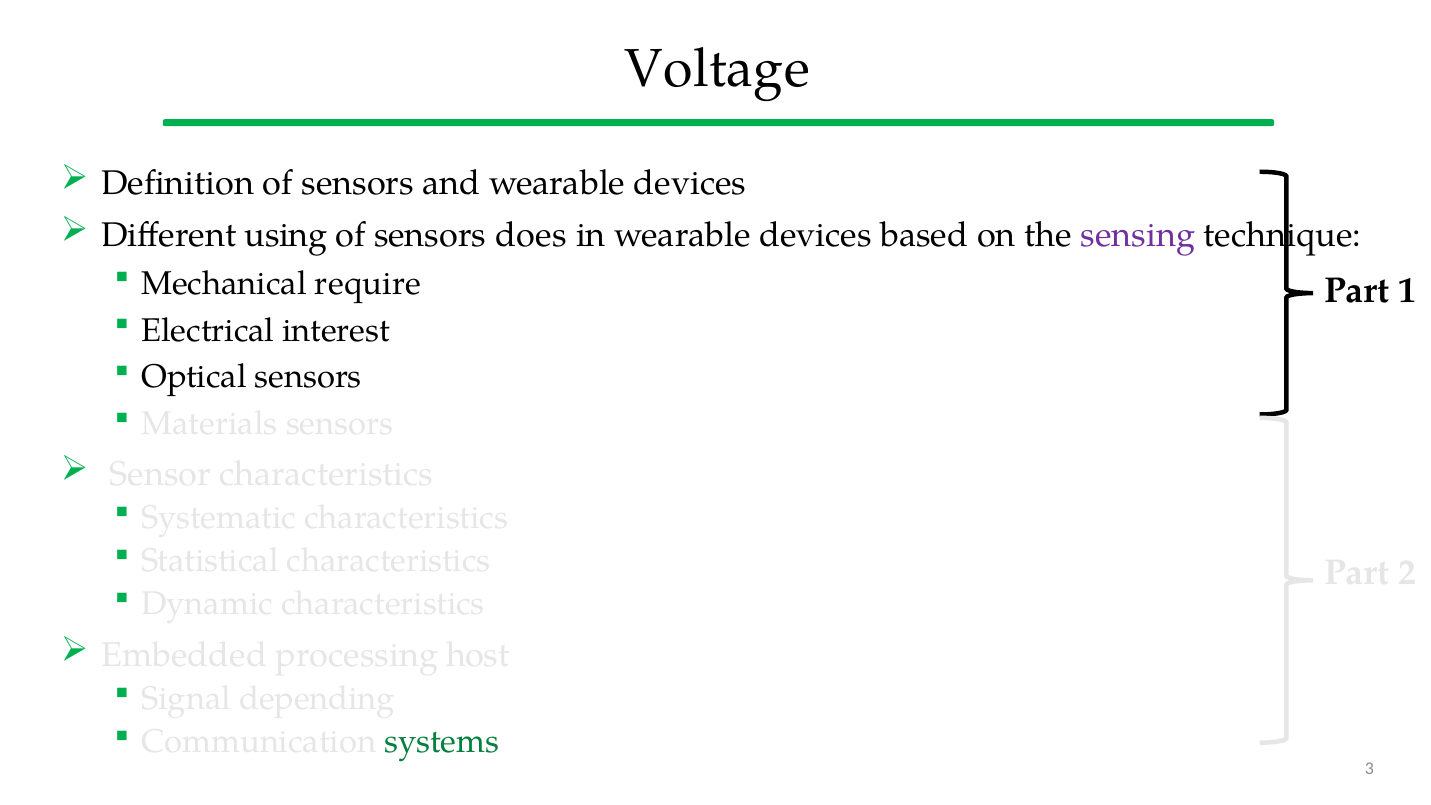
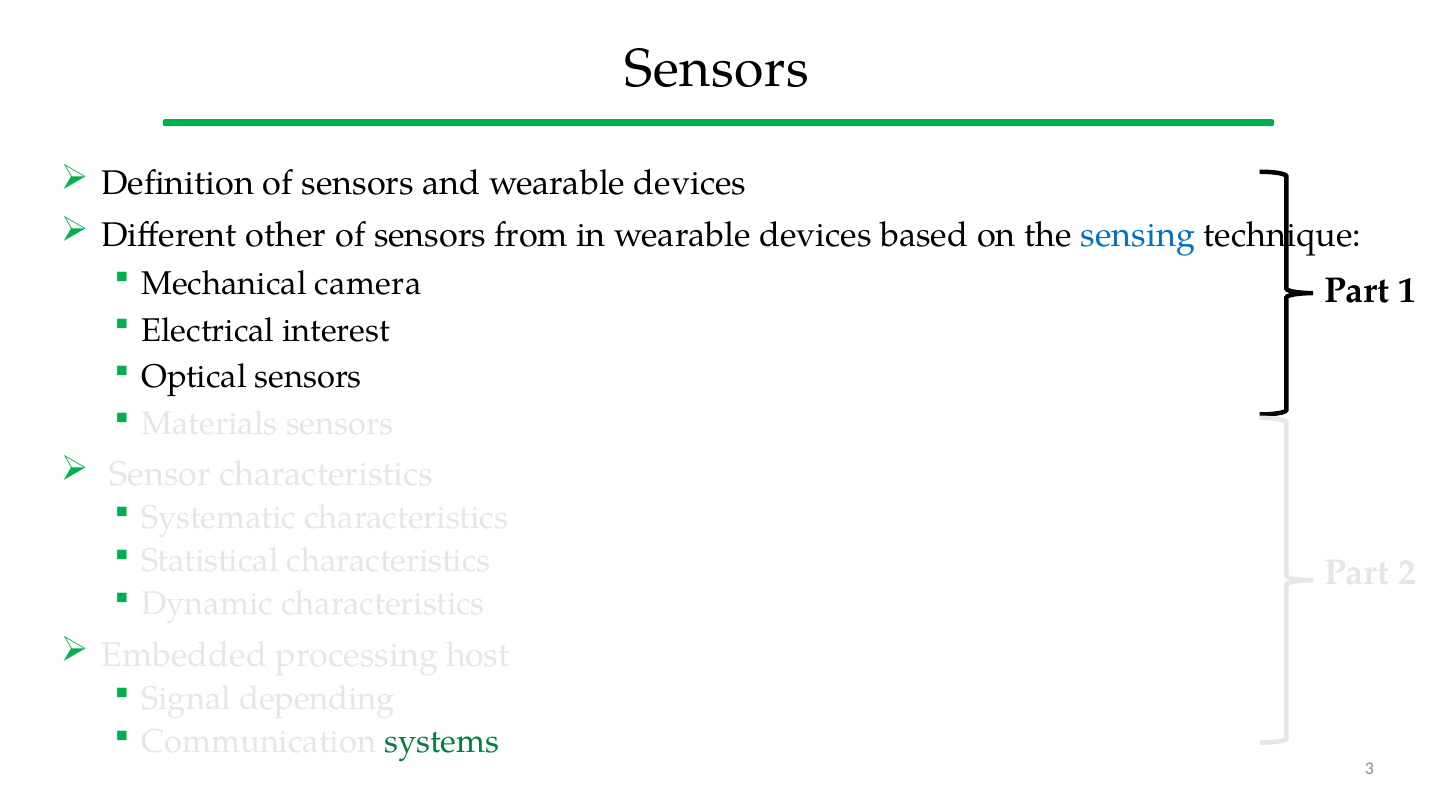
Voltage at (717, 69): Voltage -> Sensors
using: using -> other
does: does -> from
sensing colour: purple -> blue
require: require -> camera
